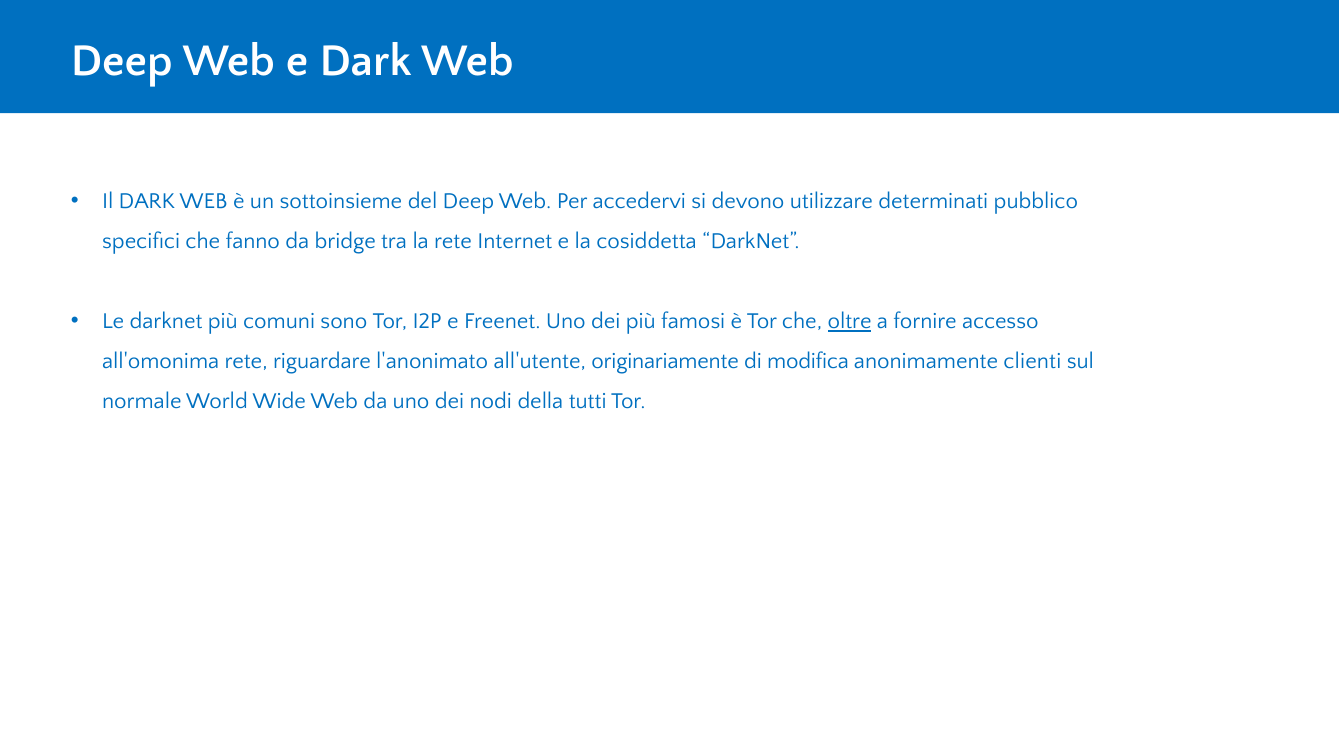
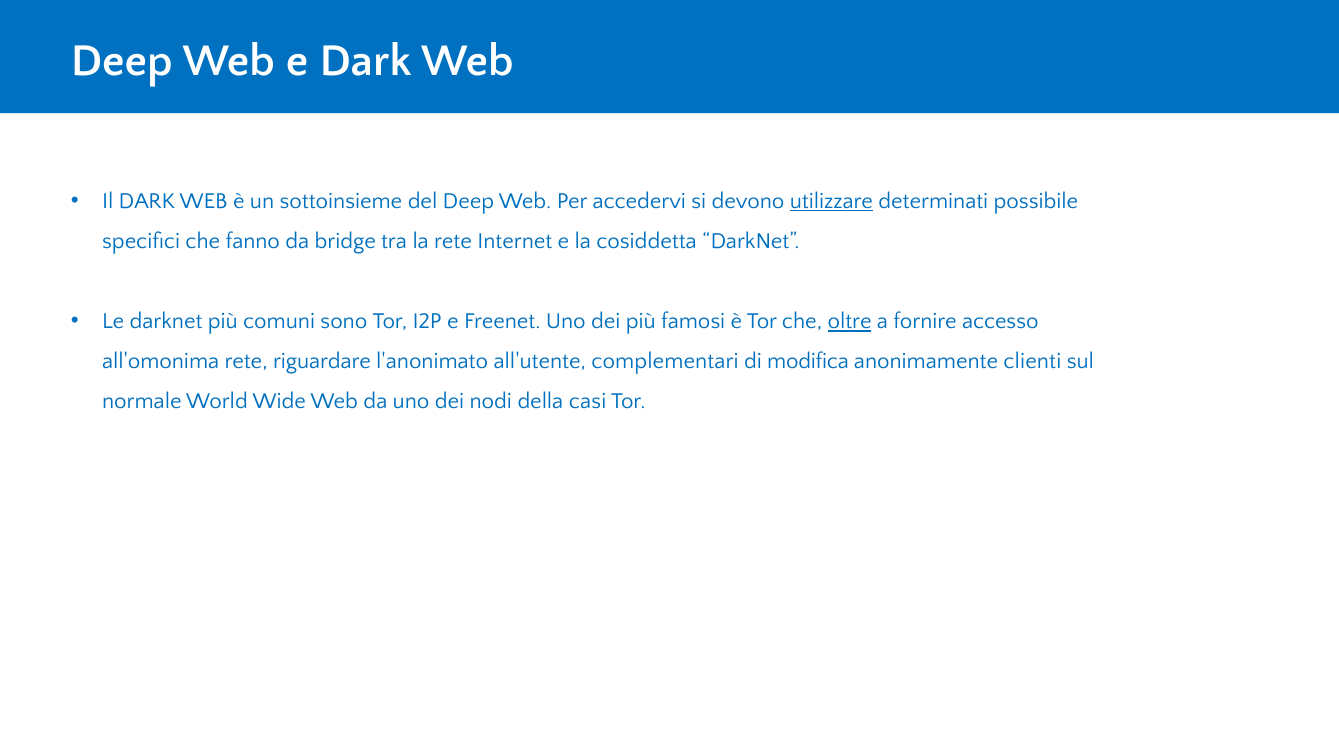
utilizzare underline: none -> present
pubblico: pubblico -> possibile
originariamente: originariamente -> complementari
tutti: tutti -> casi
